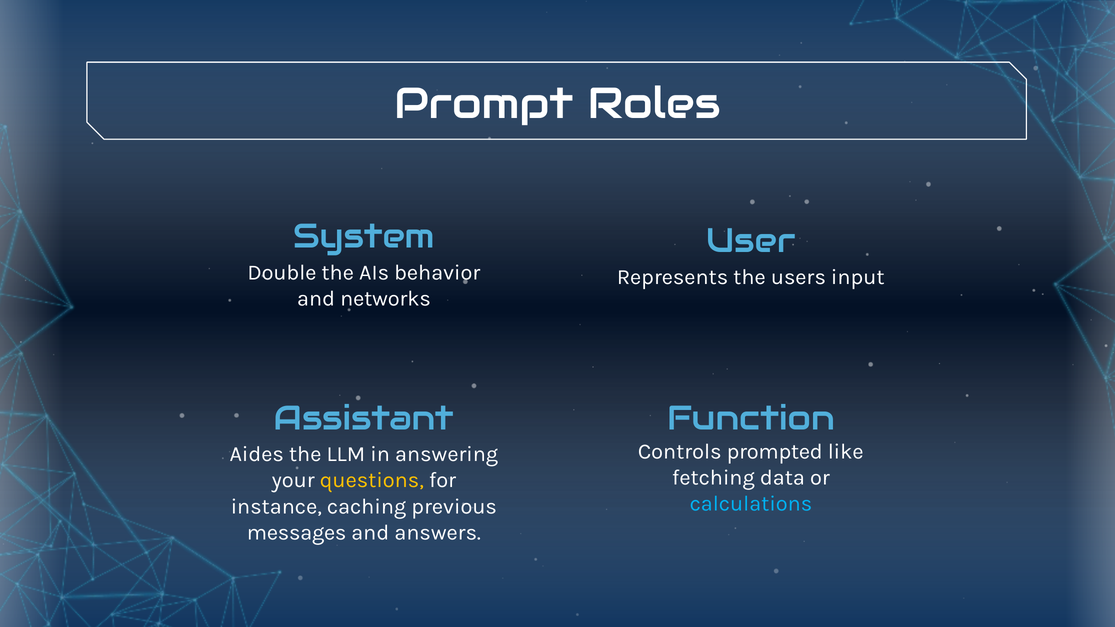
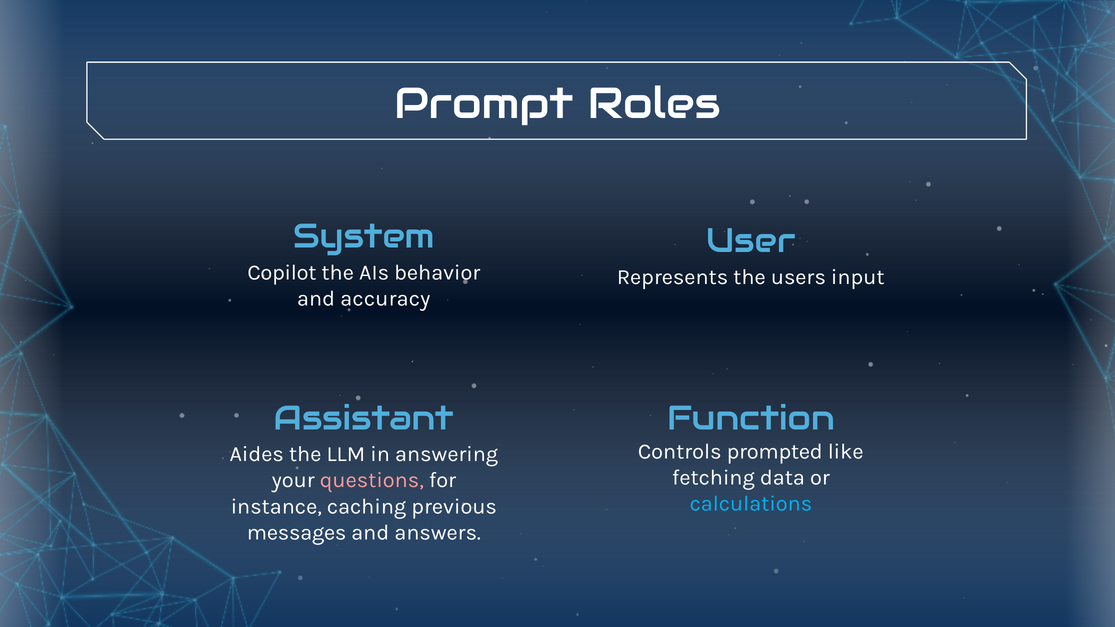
Double: Double -> Copilot
networks: networks -> accuracy
questions colour: yellow -> pink
